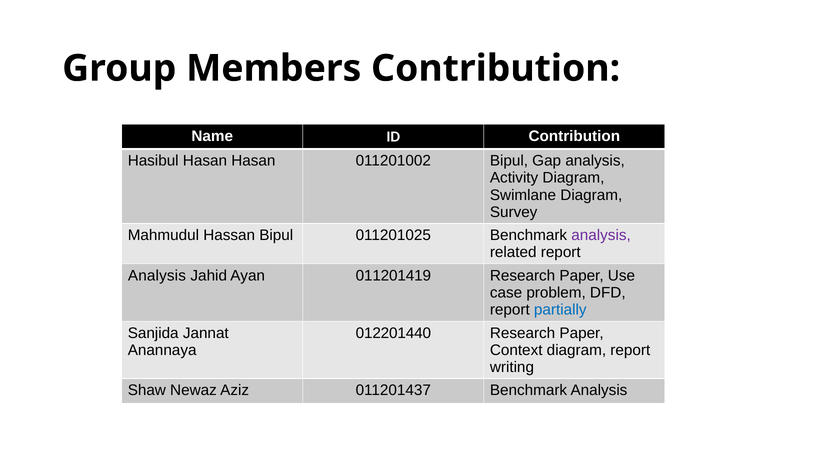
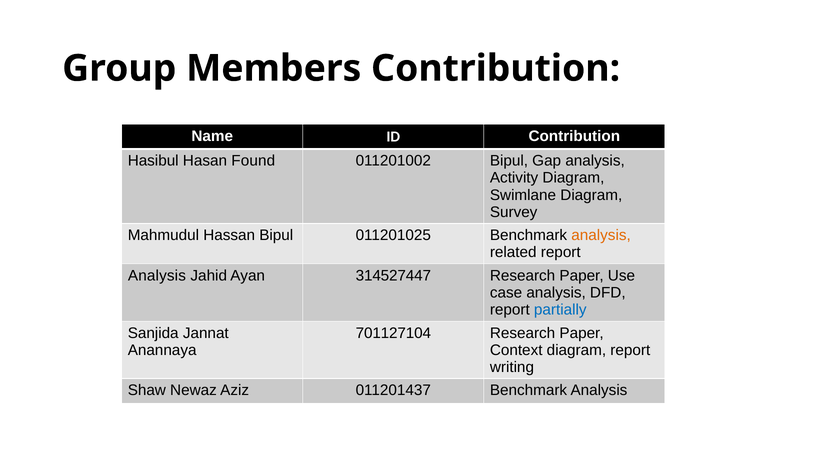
Hasan Hasan: Hasan -> Found
analysis at (601, 236) colour: purple -> orange
011201419: 011201419 -> 314527447
case problem: problem -> analysis
012201440: 012201440 -> 701127104
